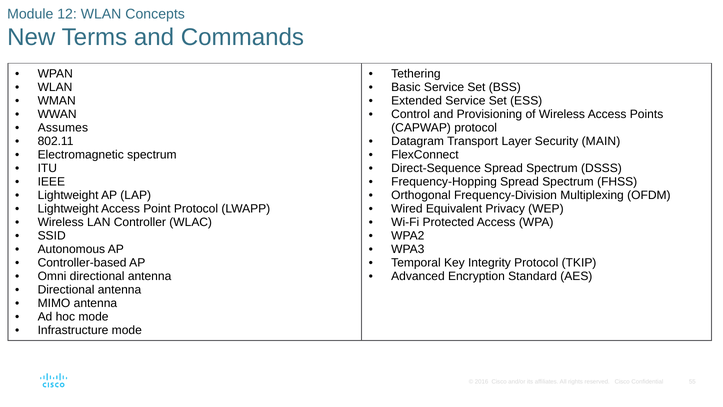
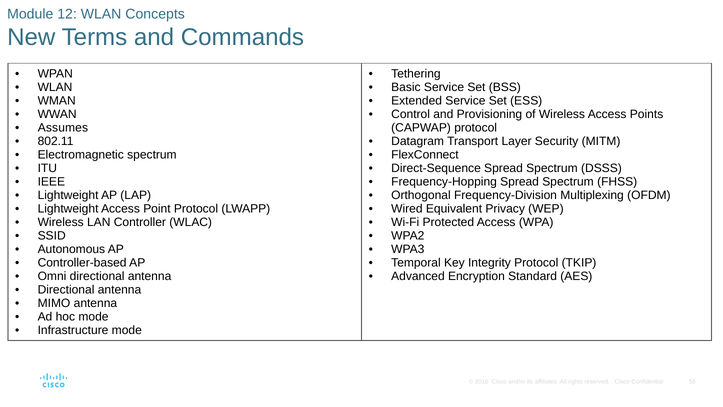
MAIN: MAIN -> MITM
